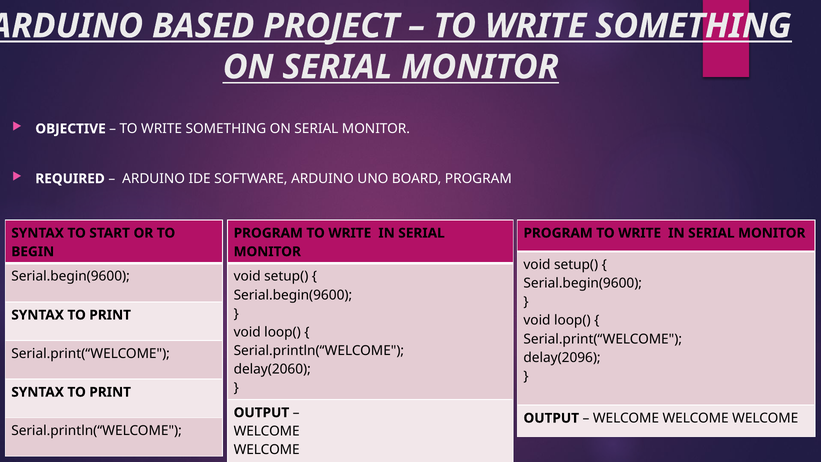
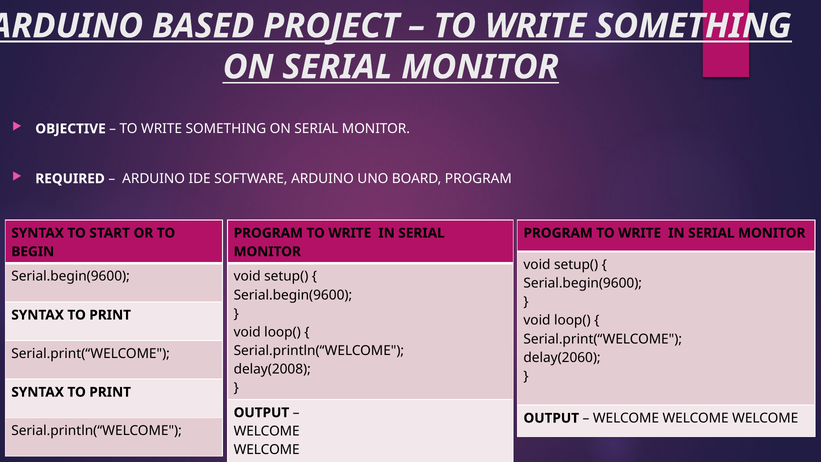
delay(2096: delay(2096 -> delay(2060
delay(2060: delay(2060 -> delay(2008
